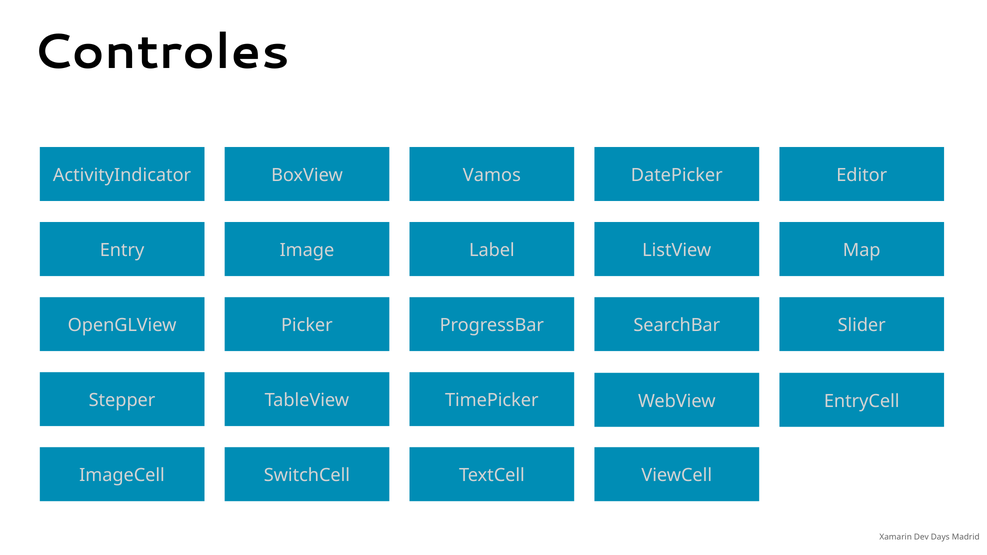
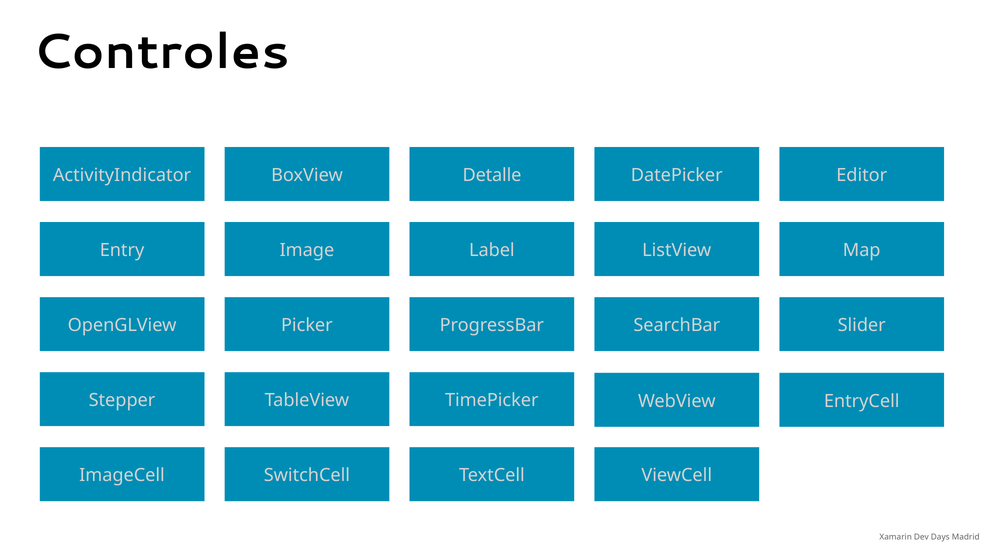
Vamos: Vamos -> Detalle
